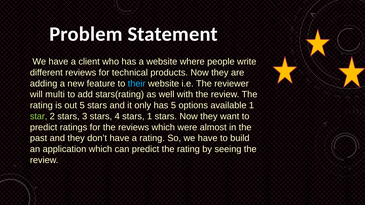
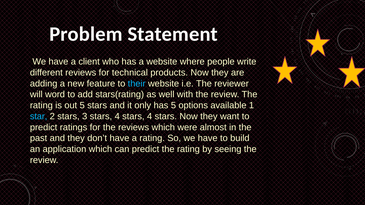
multi: multi -> word
star colour: light green -> light blue
4 stars 1: 1 -> 4
